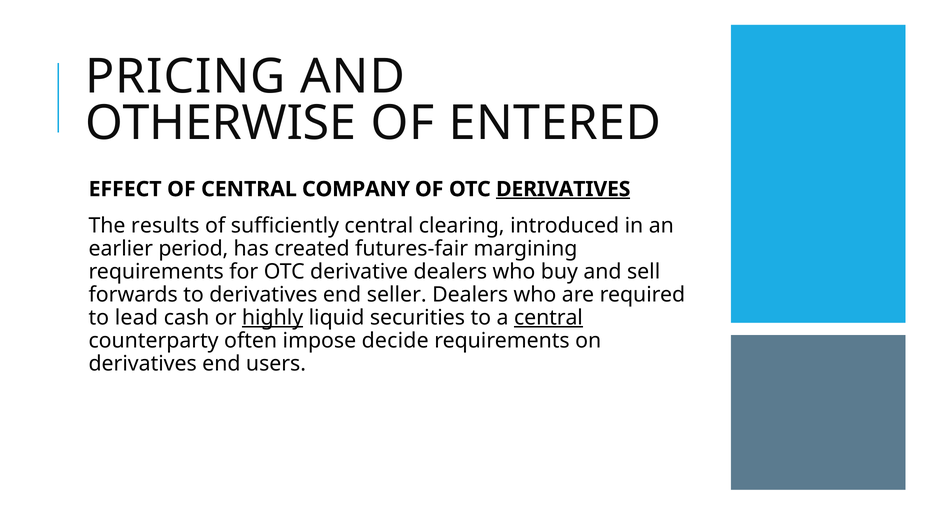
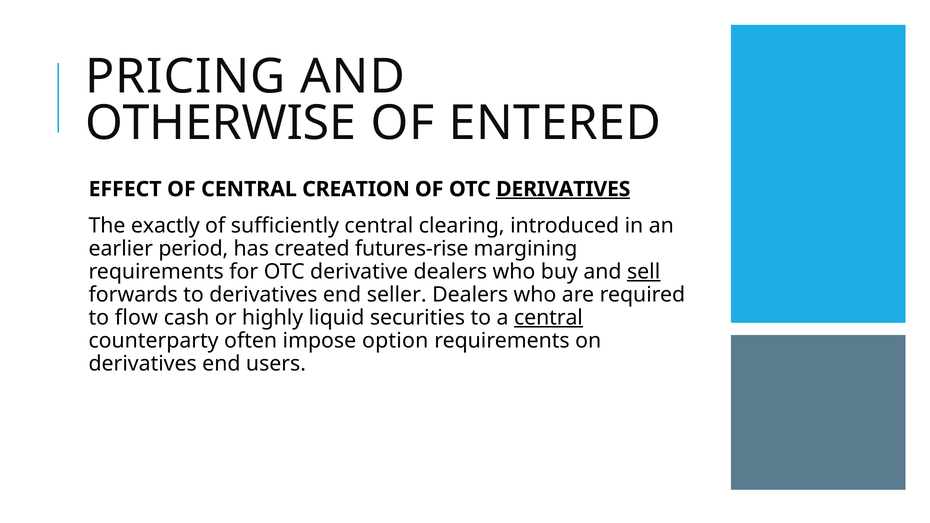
COMPANY: COMPANY -> CREATION
results: results -> exactly
futures-fair: futures-fair -> futures-rise
sell underline: none -> present
lead: lead -> flow
highly underline: present -> none
decide: decide -> option
